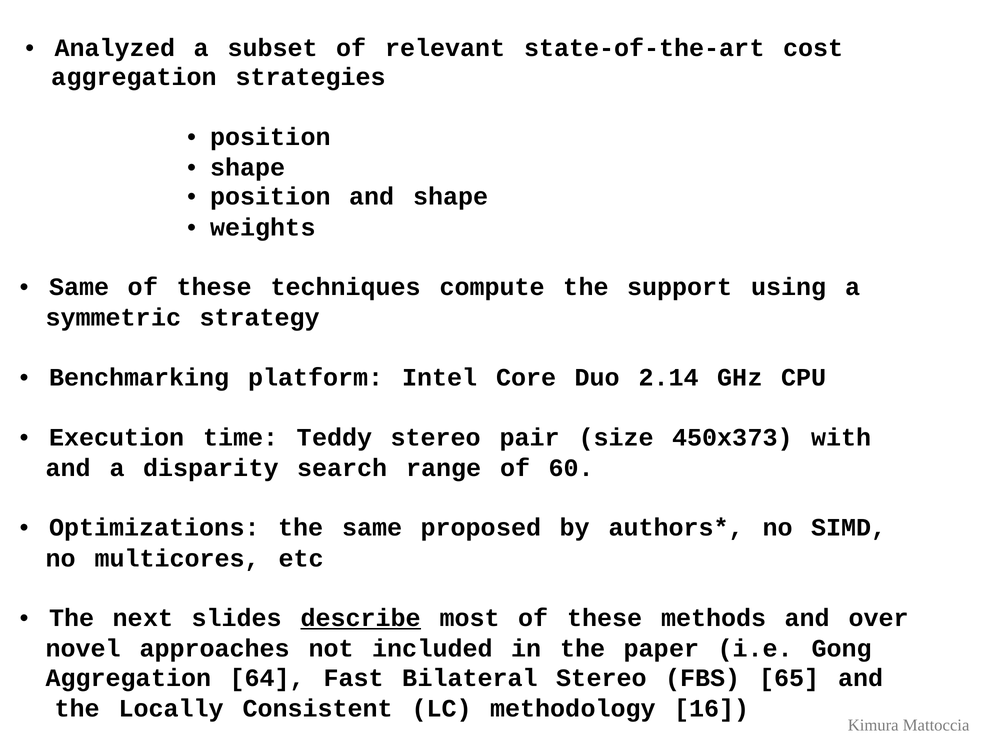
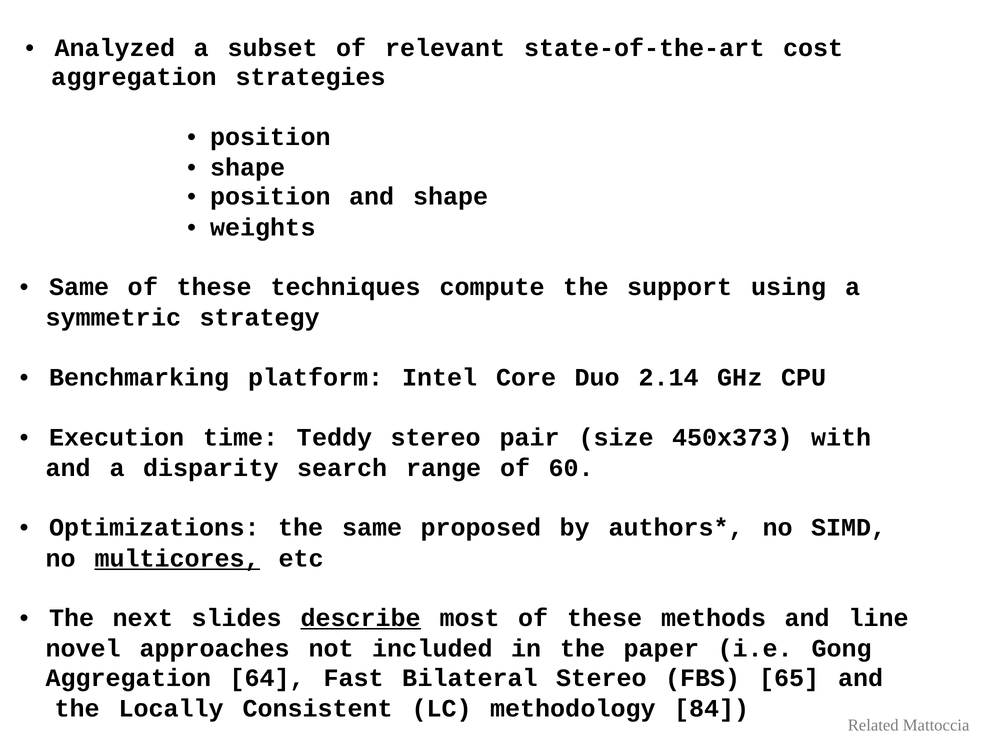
multicores underline: none -> present
over: over -> line
16: 16 -> 84
Kimura: Kimura -> Related
